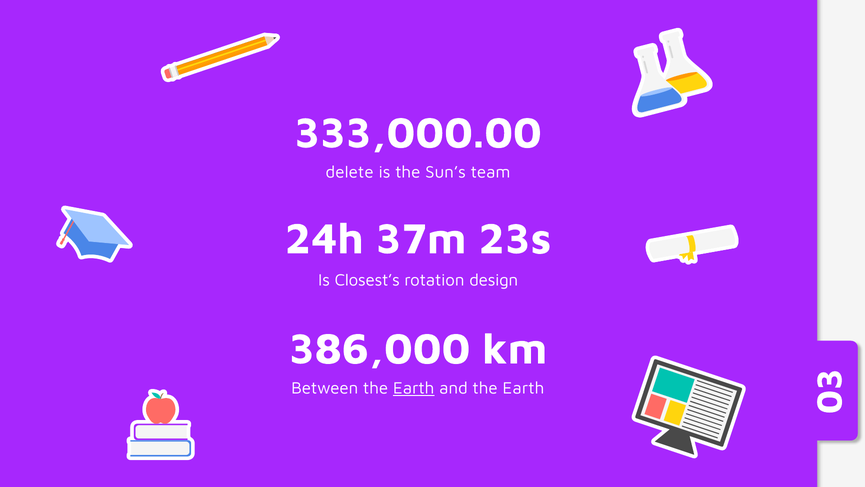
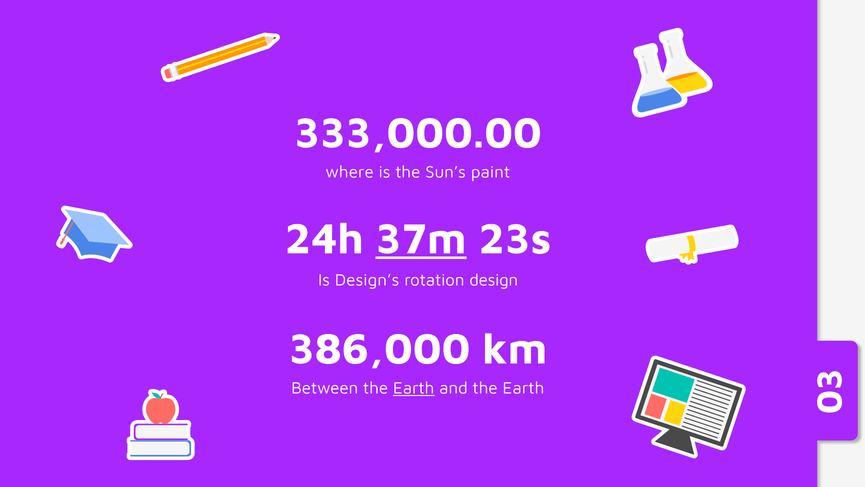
delete: delete -> where
team: team -> paint
37m underline: none -> present
Closest’s: Closest’s -> Design’s
